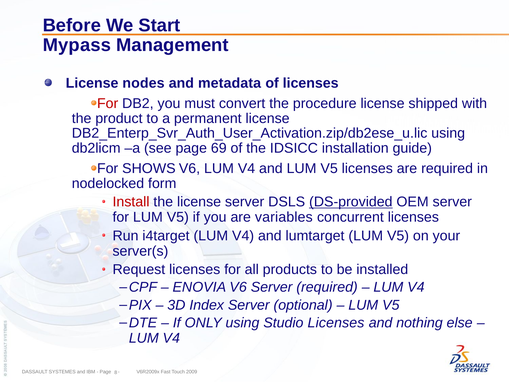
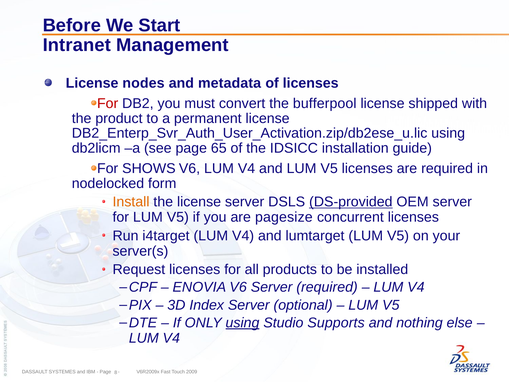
Mypass: Mypass -> Intranet
procedure: procedure -> bufferpool
69: 69 -> 65
Install colour: red -> orange
variables: variables -> pagesize
using at (242, 323) underline: none -> present
Studio Licenses: Licenses -> Supports
